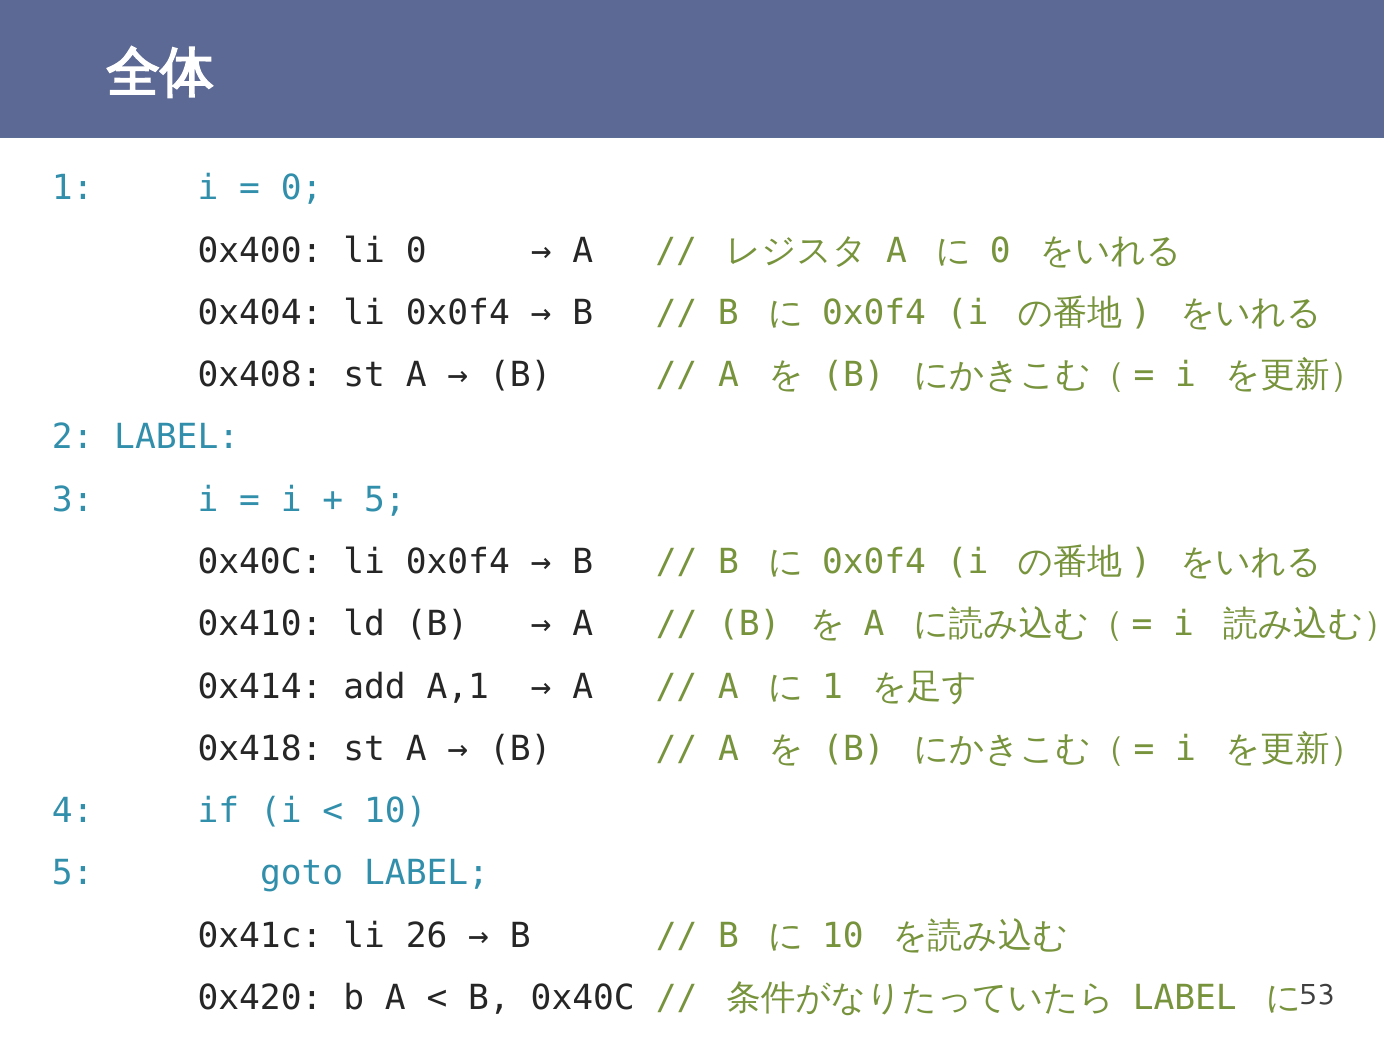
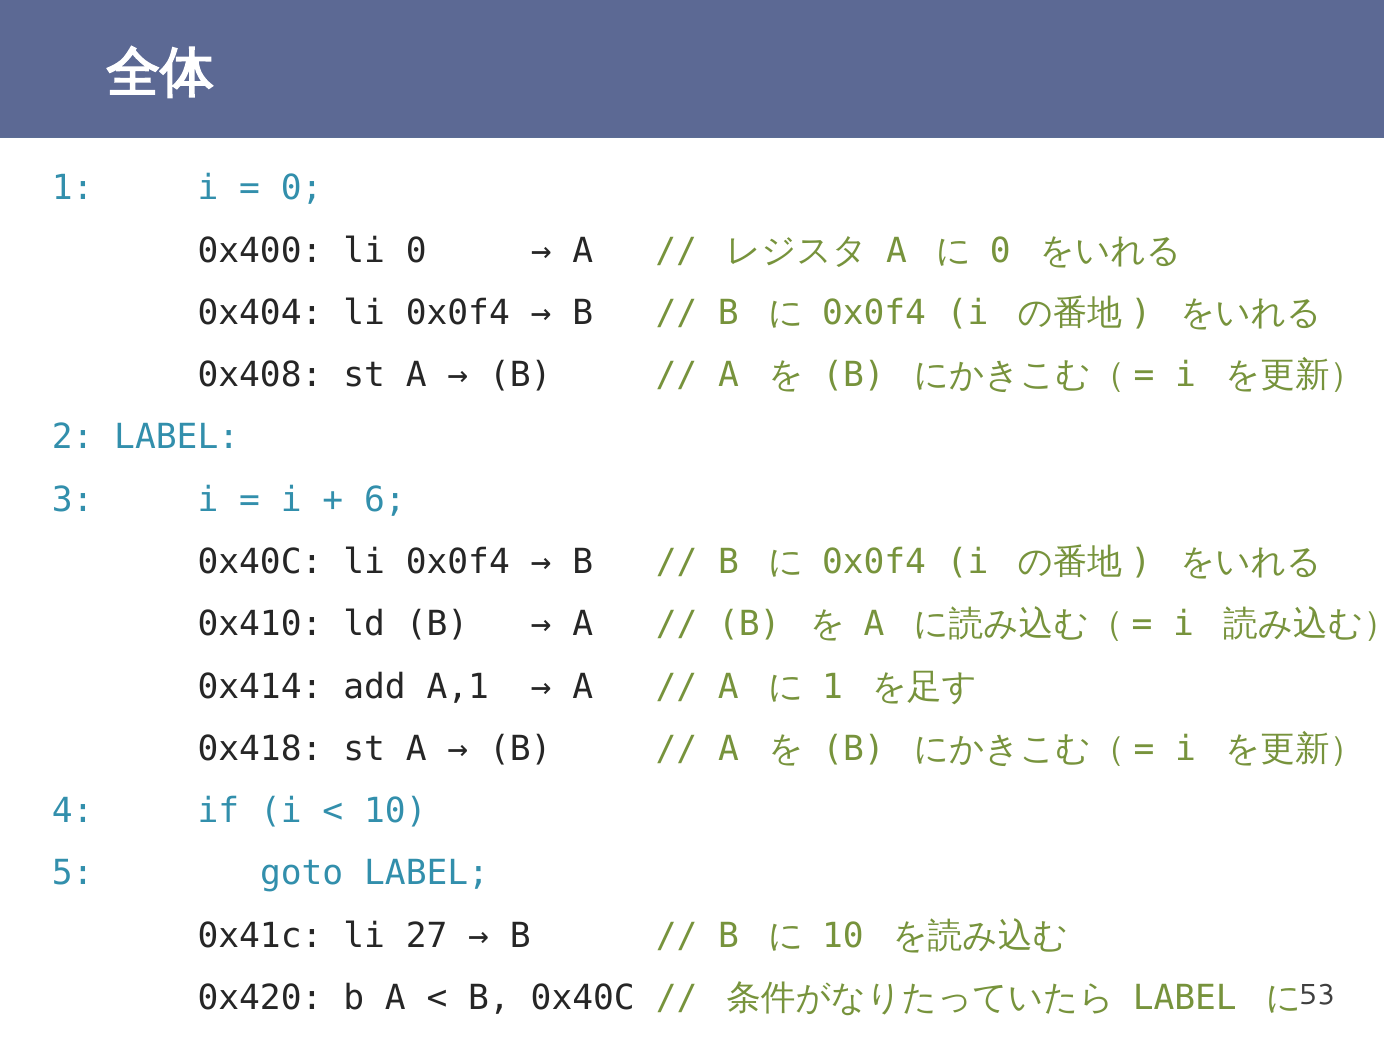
5 at (385, 500): 5 -> 6
26: 26 -> 27
